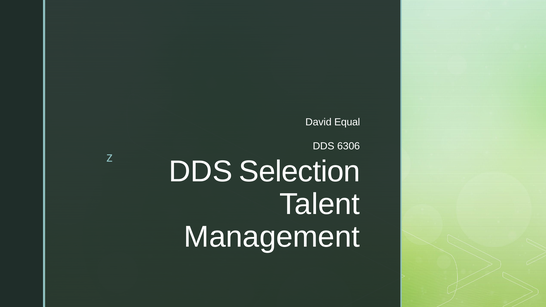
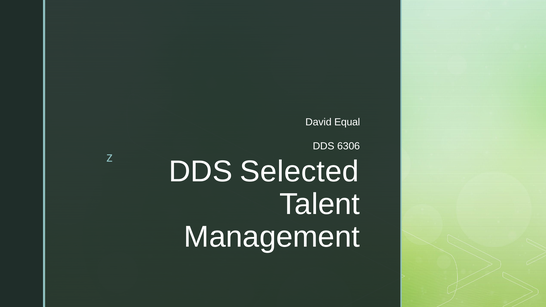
Selection: Selection -> Selected
